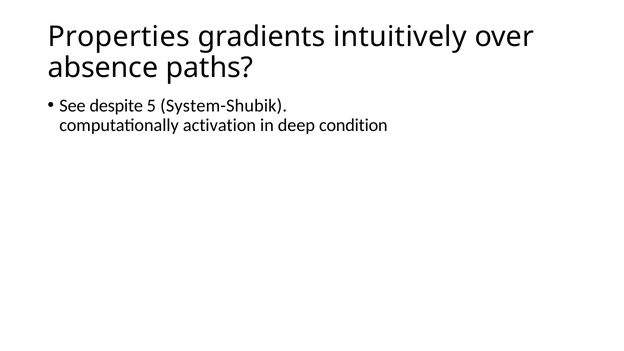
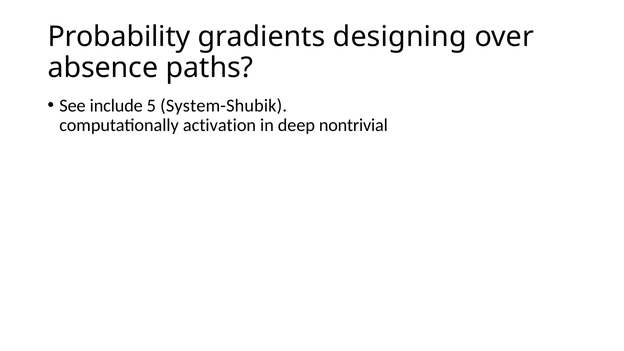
Properties: Properties -> Probability
intuitively: intuitively -> designing
despite: despite -> include
condition: condition -> nontrivial
